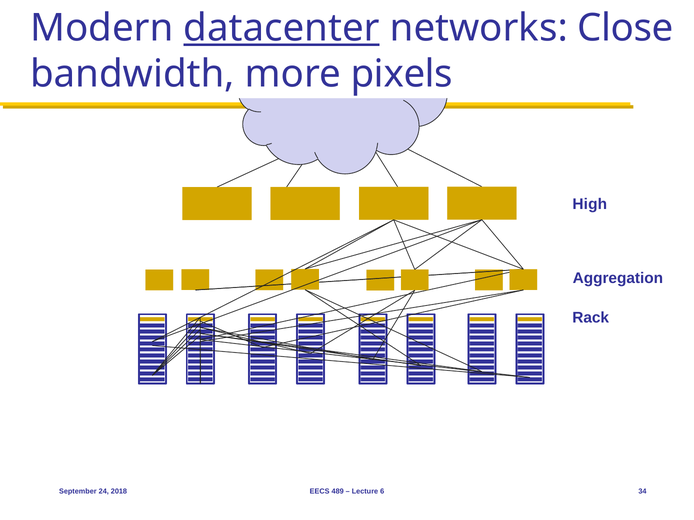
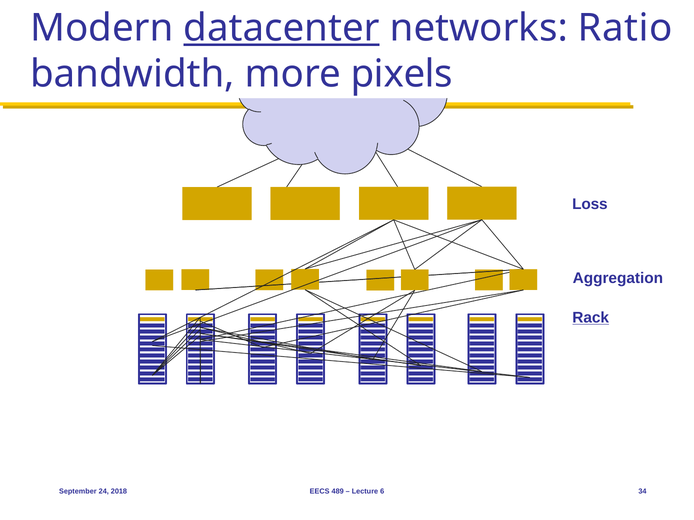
Close: Close -> Ratio
High: High -> Loss
Rack underline: none -> present
